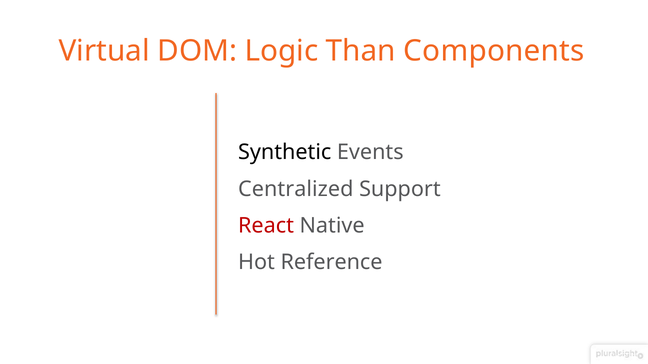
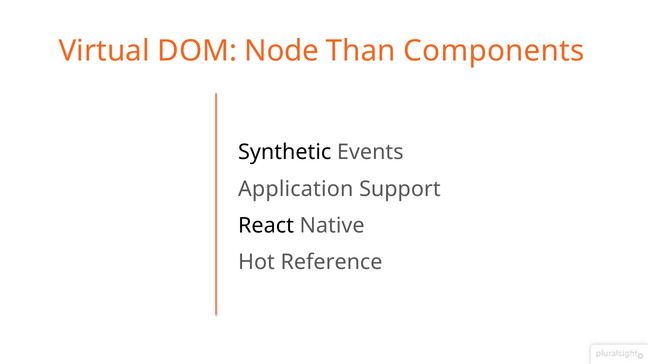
Logic: Logic -> Node
Centralized: Centralized -> Application
React colour: red -> black
